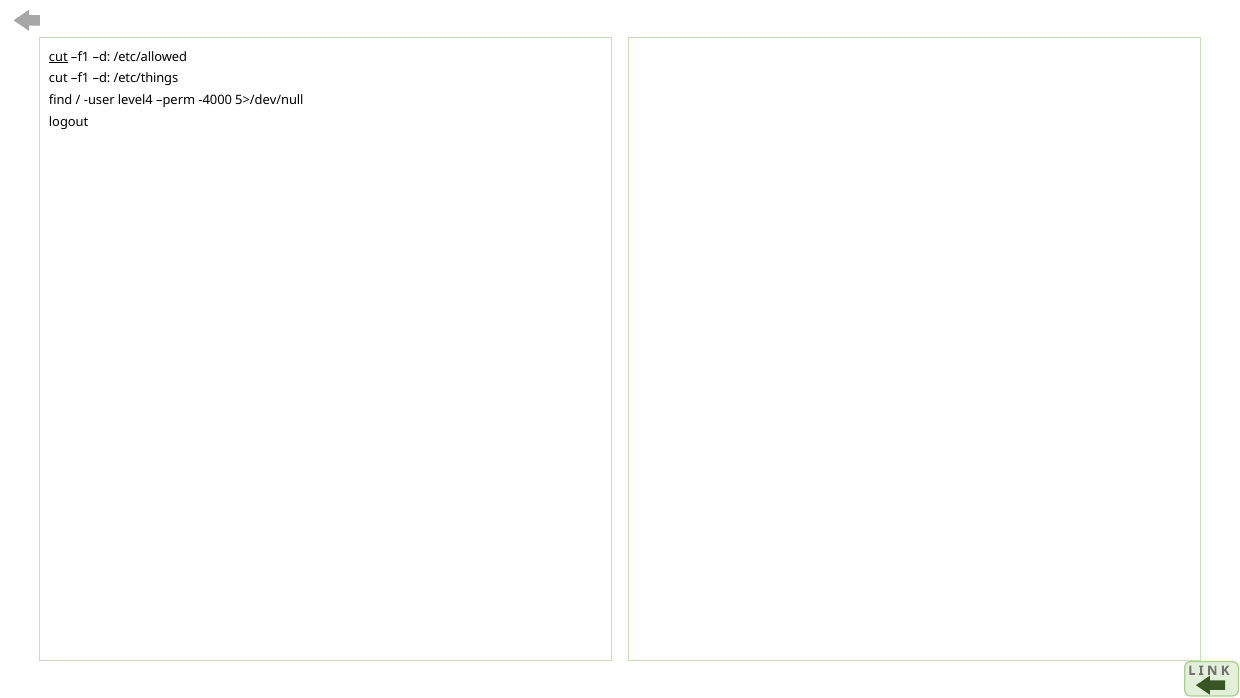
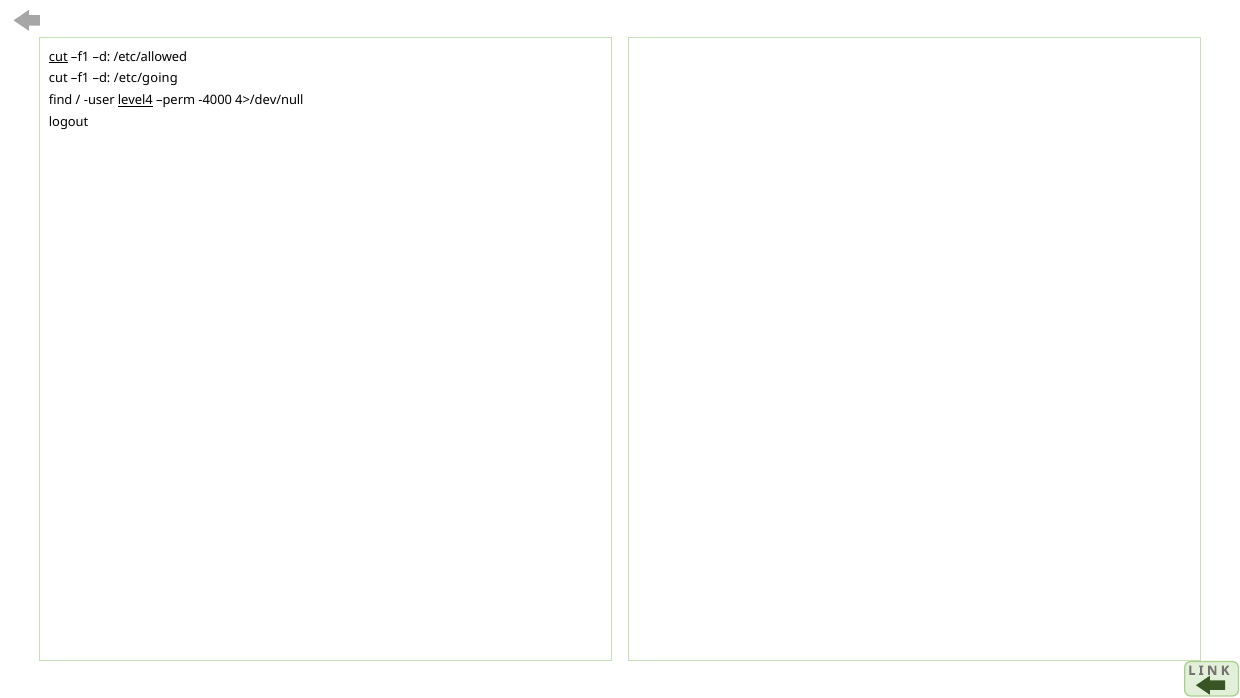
/etc/things: /etc/things -> /etc/going
level4 underline: none -> present
5>/dev/null: 5>/dev/null -> 4>/dev/null
